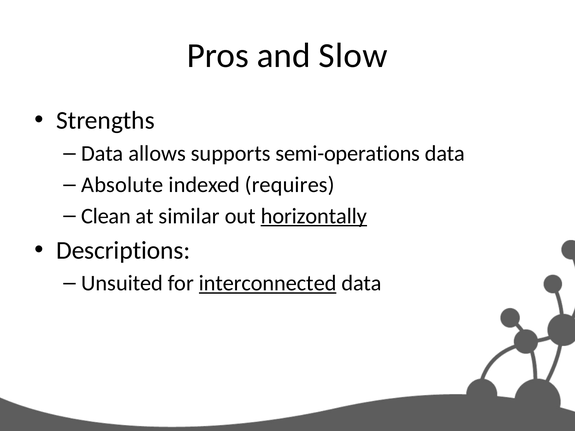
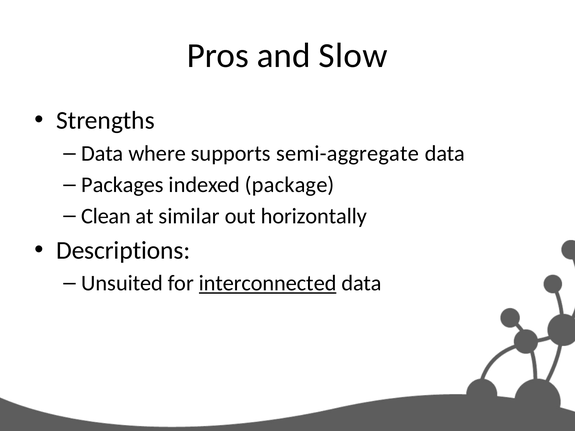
allows: allows -> where
semi-operations: semi-operations -> semi-aggregate
Absolute: Absolute -> Packages
requires: requires -> package
horizontally underline: present -> none
